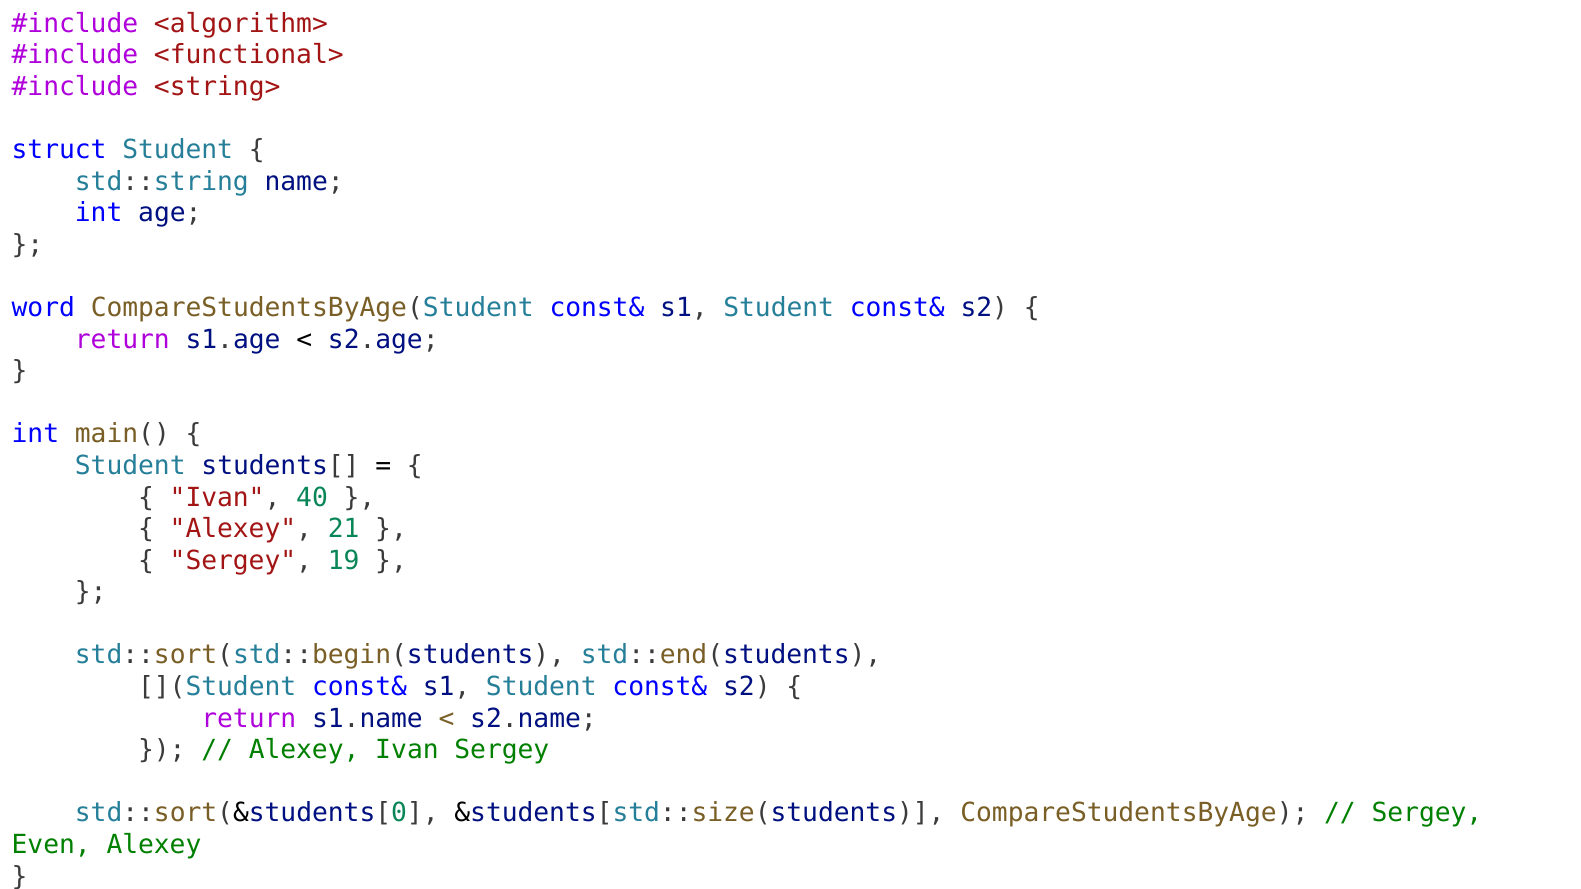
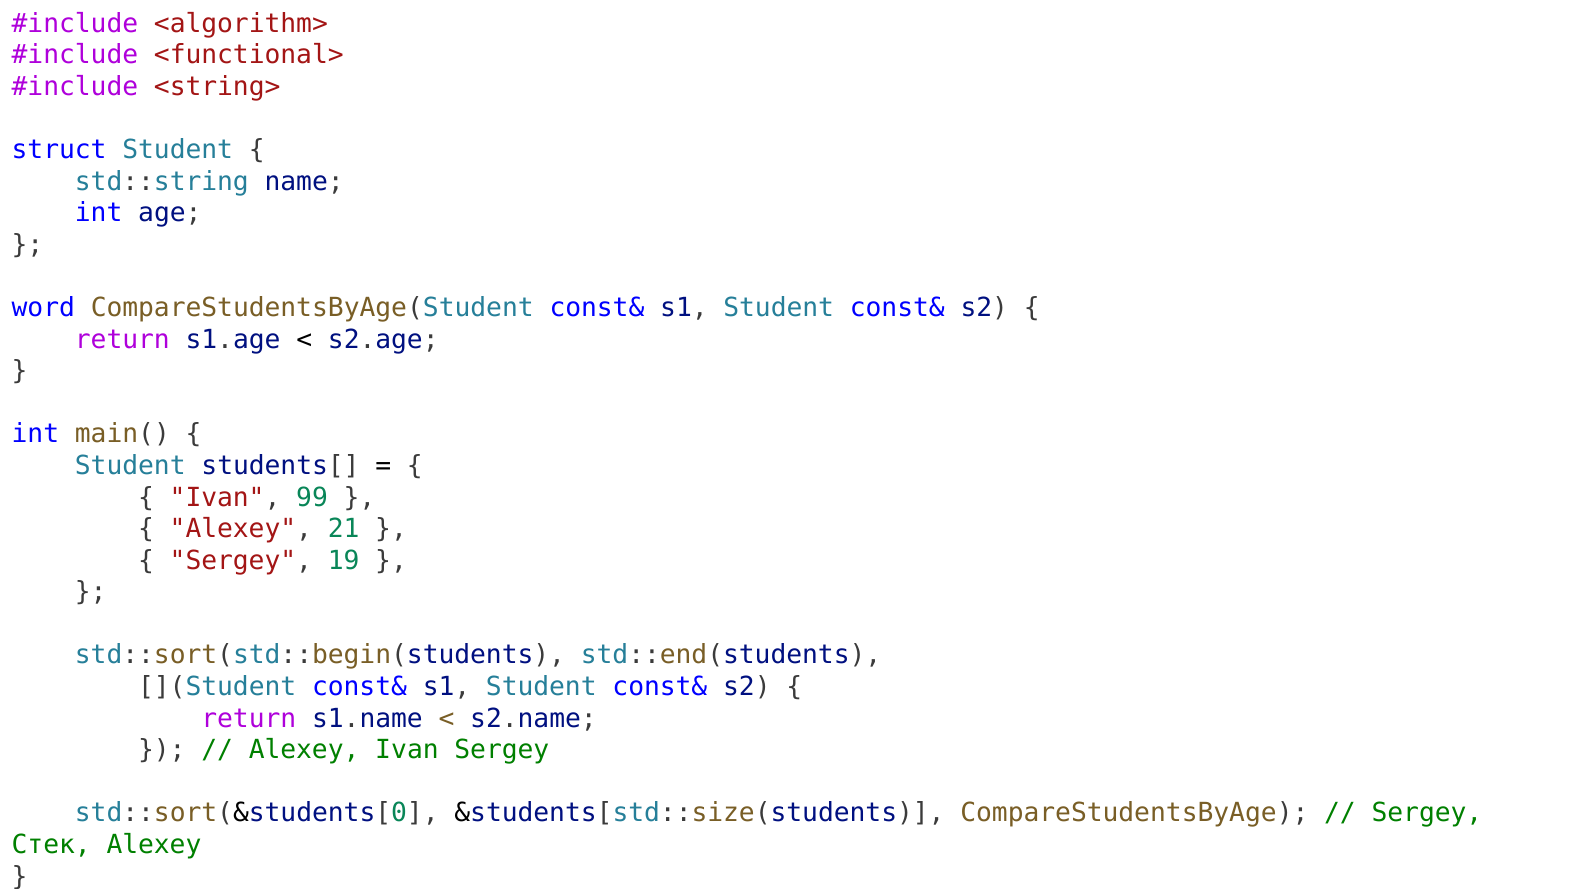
40: 40 -> 99
Even: Even -> Стек
